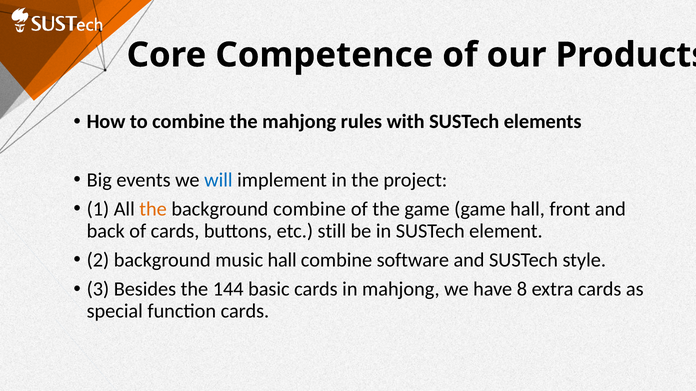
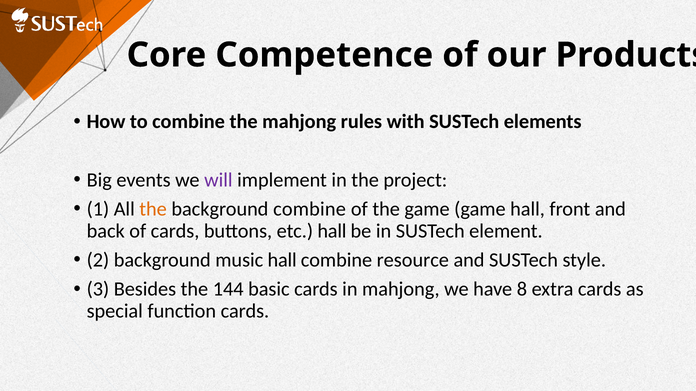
will colour: blue -> purple
etc still: still -> hall
software: software -> resource
